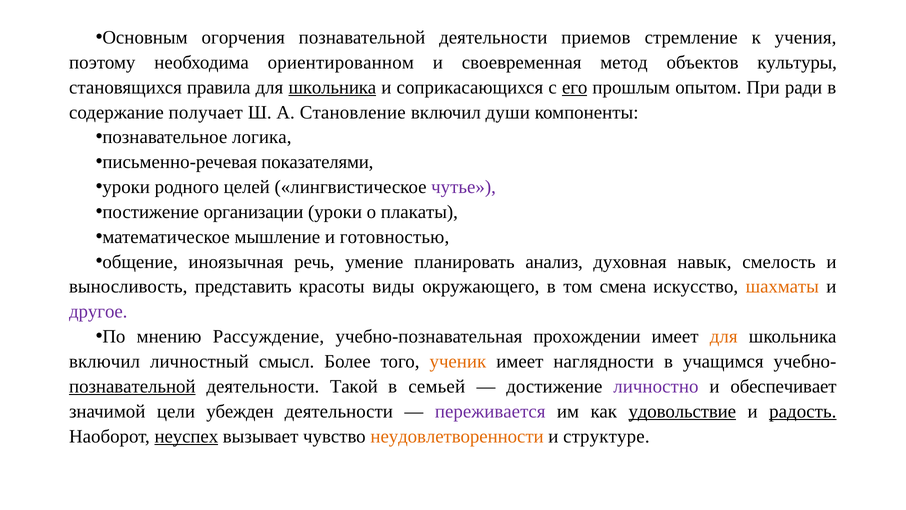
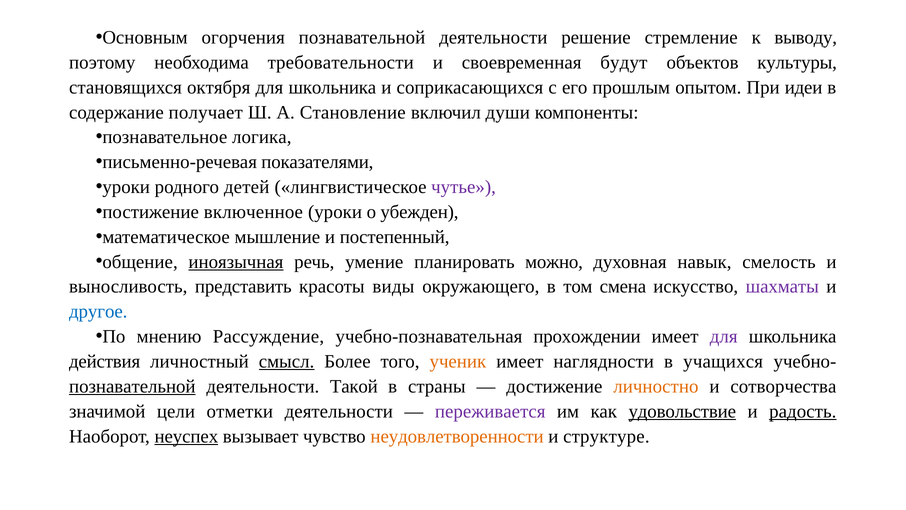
приемов: приемов -> решение
учения: учения -> выводу
ориентированном: ориентированном -> требовательности
метод: метод -> будут
правила: правила -> октября
школьника at (332, 87) underline: present -> none
его underline: present -> none
ради: ради -> идеи
целей: целей -> детей
организации: организации -> включенное
плакаты: плакаты -> убежден
готовностью: готовностью -> постепенный
иноязычная underline: none -> present
анализ: анализ -> можно
шахматы colour: orange -> purple
другое colour: purple -> blue
для at (724, 336) colour: orange -> purple
включил at (105, 361): включил -> действия
смысл underline: none -> present
учащимся: учащимся -> учащихся
семьей: семьей -> страны
личностно colour: purple -> orange
обеспечивает: обеспечивает -> сотворчества
убежден: убежден -> отметки
